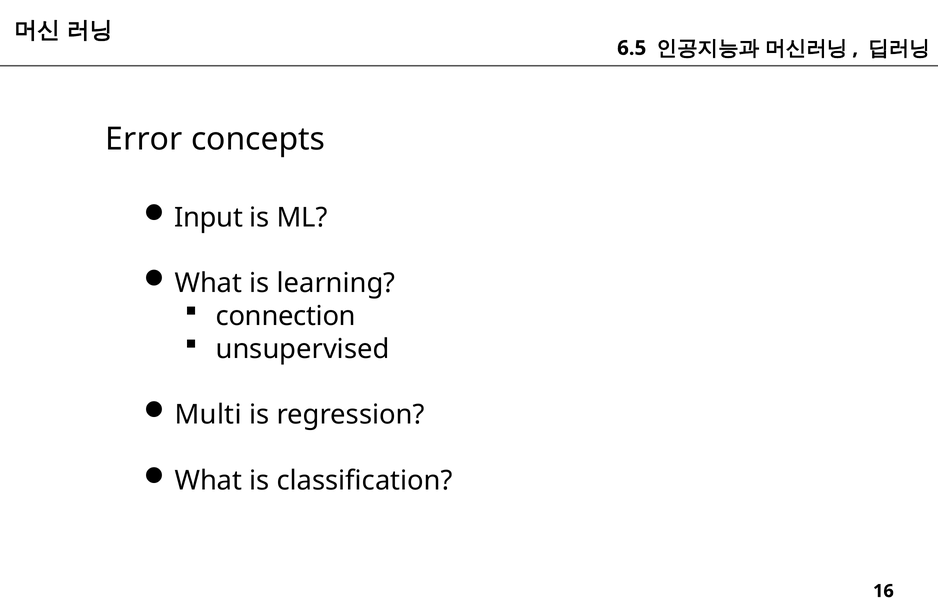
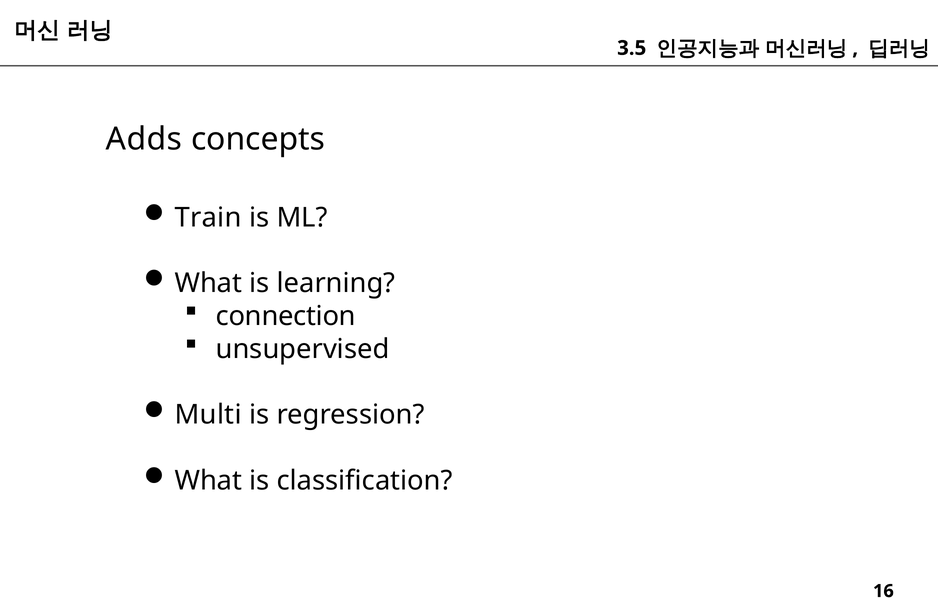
6.5: 6.5 -> 3.5
Error: Error -> Adds
Input: Input -> Train
